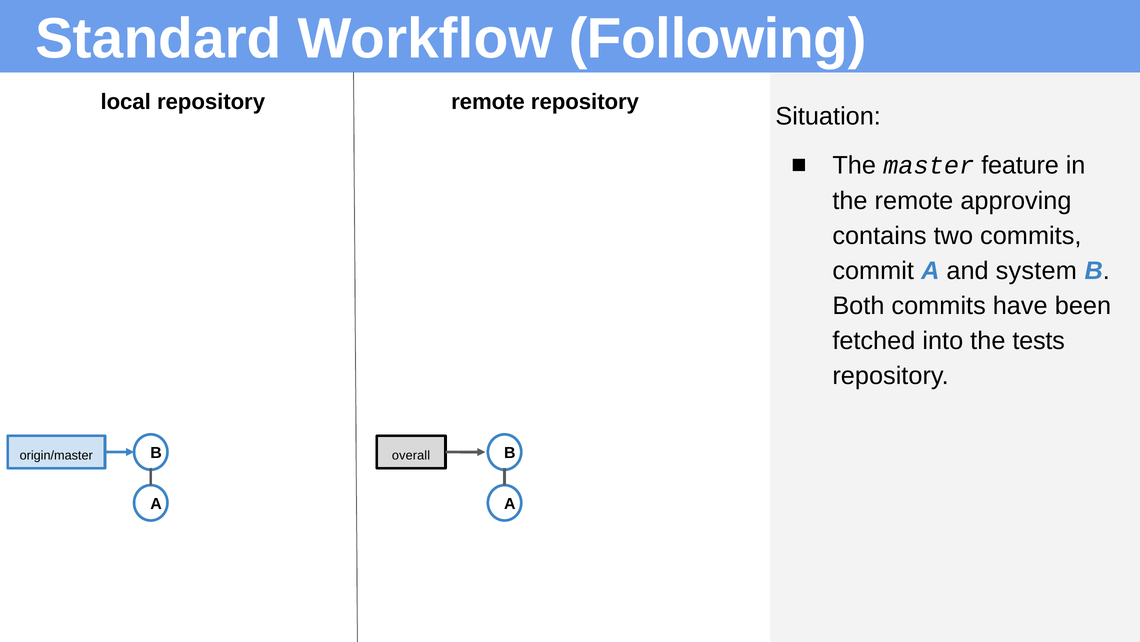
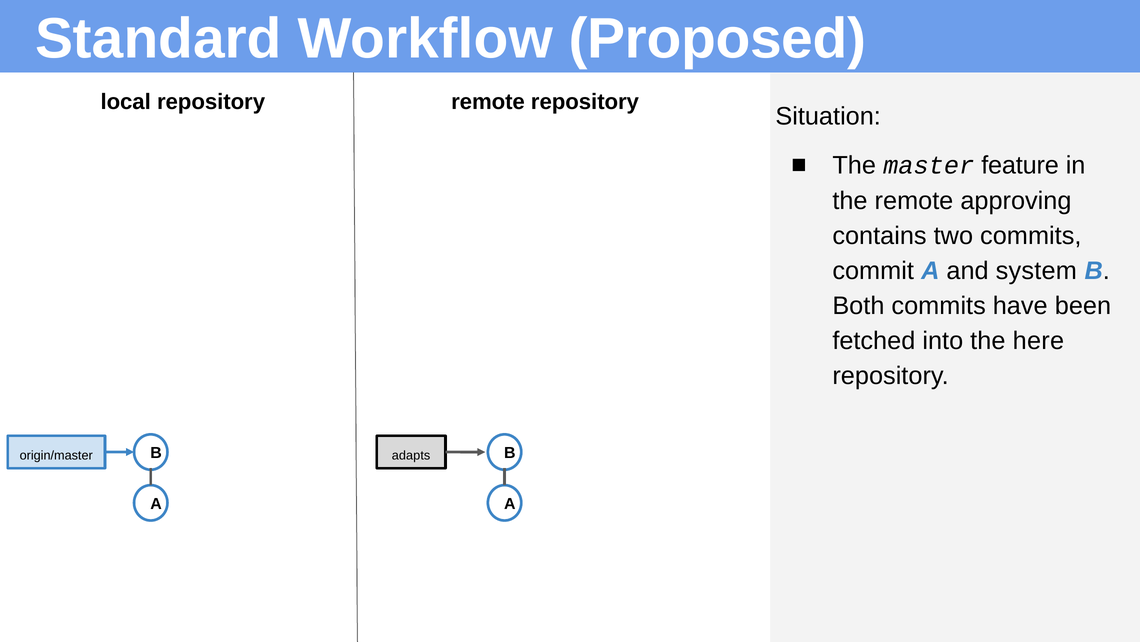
Following: Following -> Proposed
tests: tests -> here
overall: overall -> adapts
